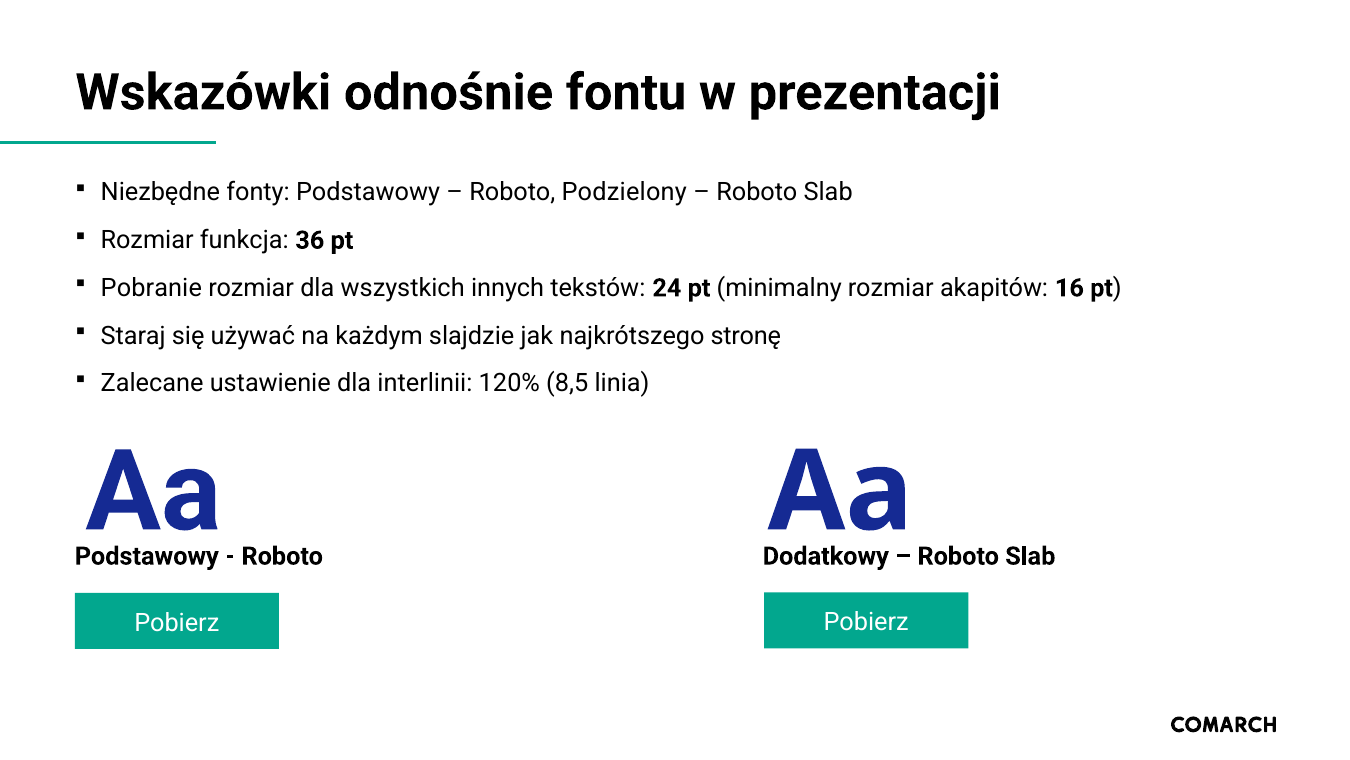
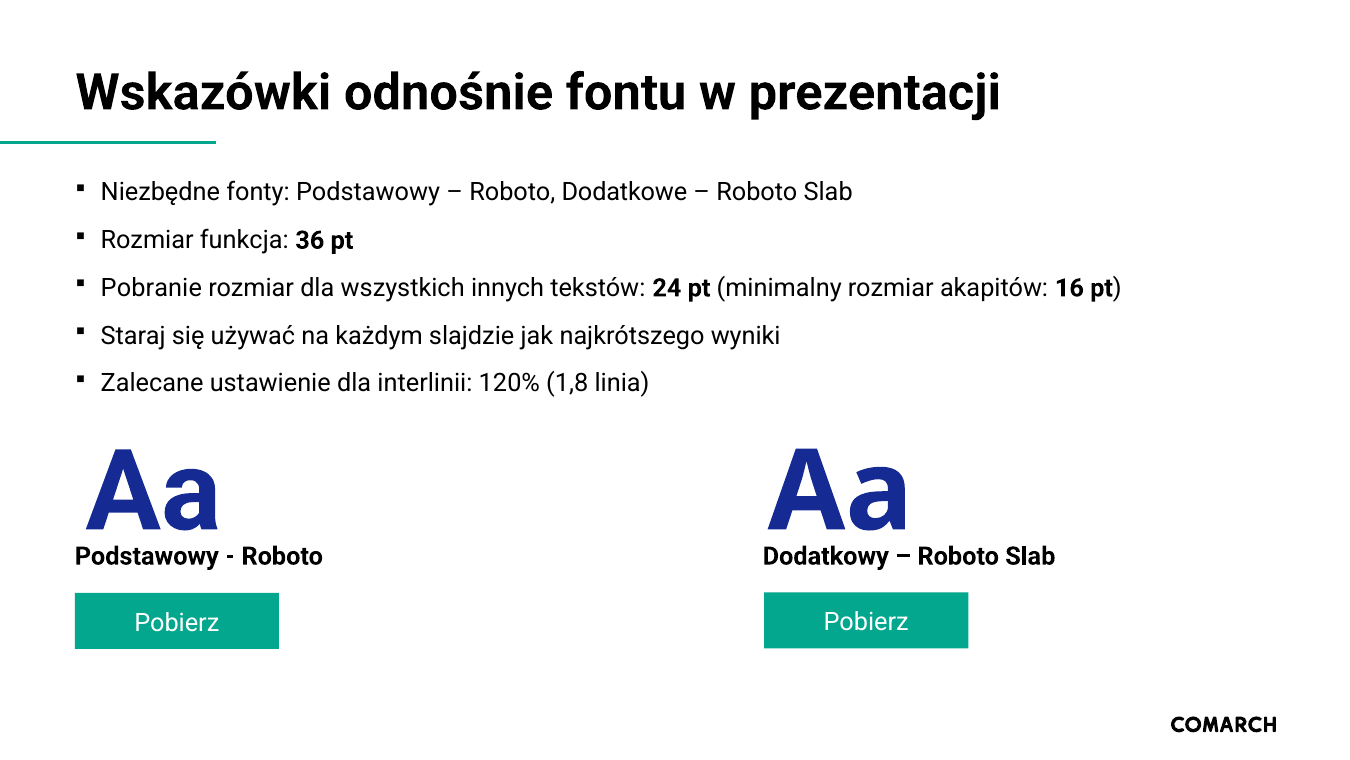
Podzielony: Podzielony -> Dodatkowe
stronę: stronę -> wyniki
8,5: 8,5 -> 1,8
